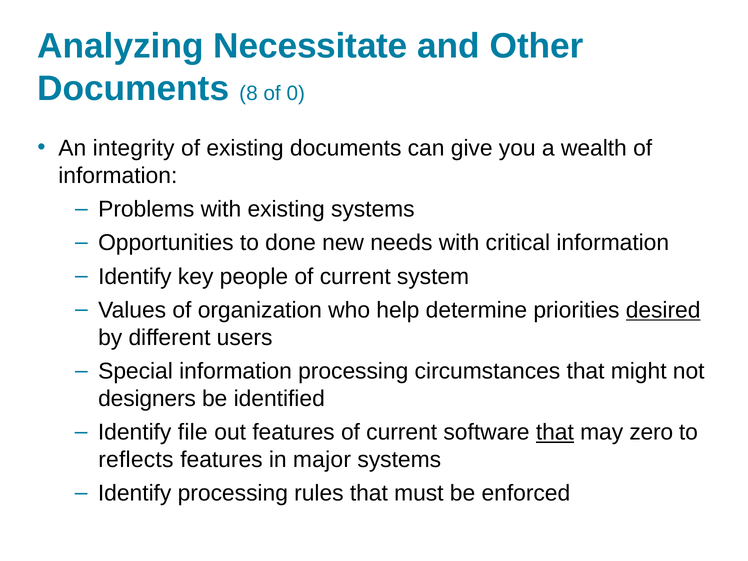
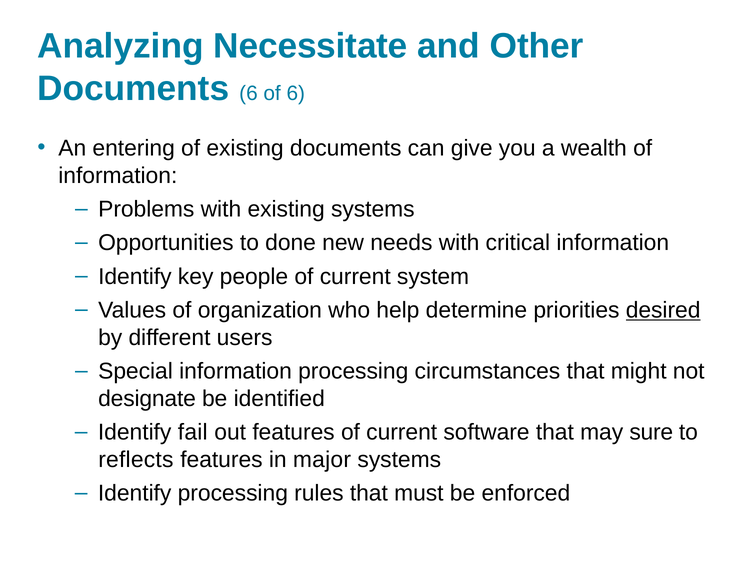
Documents 8: 8 -> 6
of 0: 0 -> 6
integrity: integrity -> entering
designers: designers -> designate
file: file -> fail
that at (555, 432) underline: present -> none
zero: zero -> sure
